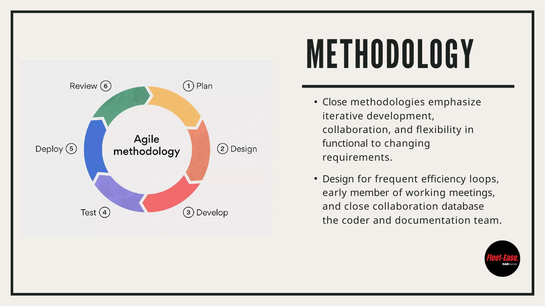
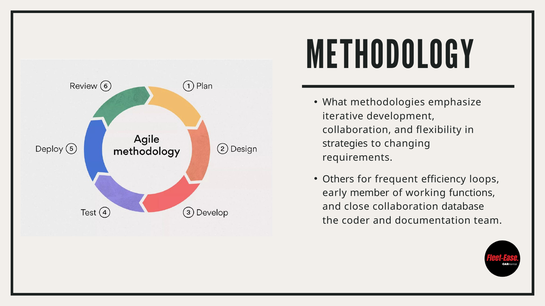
Close at (335, 102): Close -> What
functional: functional -> strategies
Design: Design -> Others
meetings: meetings -> functions
